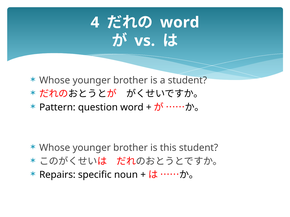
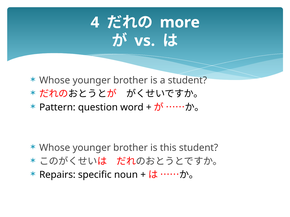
word at (180, 22): word -> more
